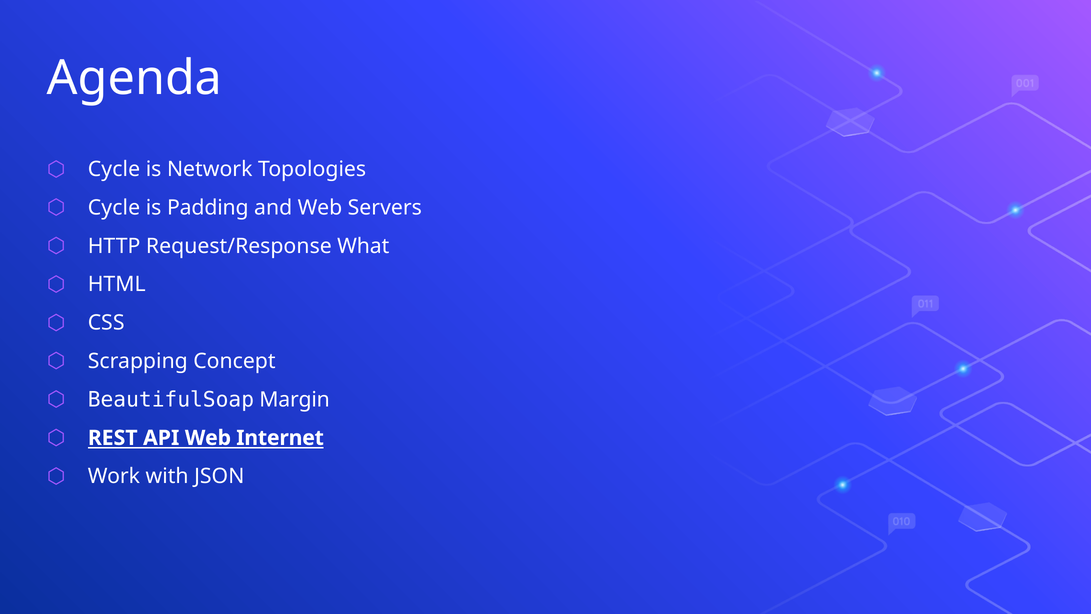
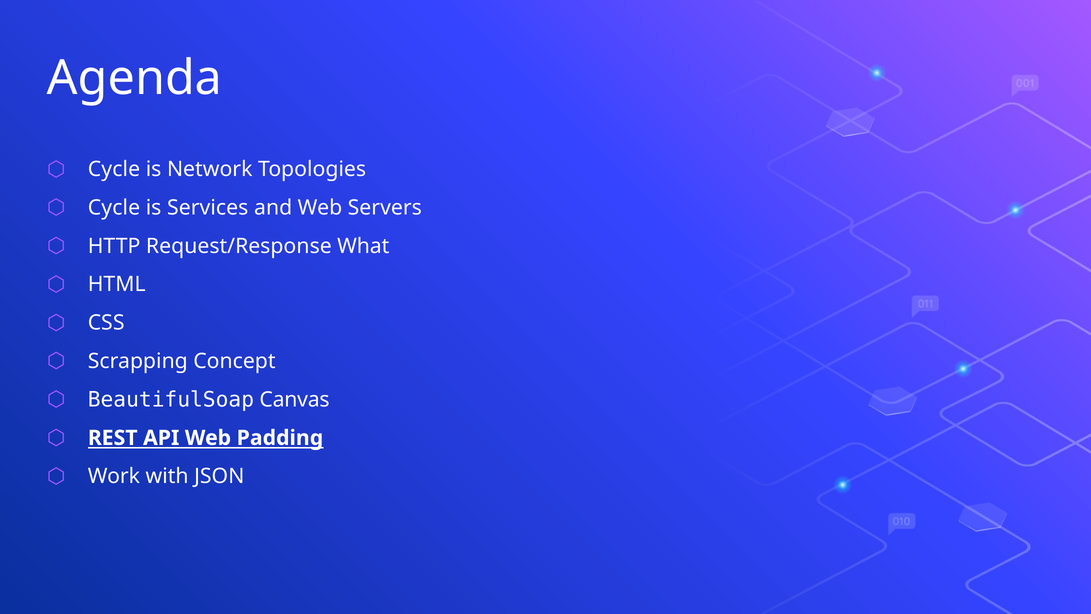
Padding: Padding -> Services
Margin: Margin -> Canvas
Internet: Internet -> Padding
